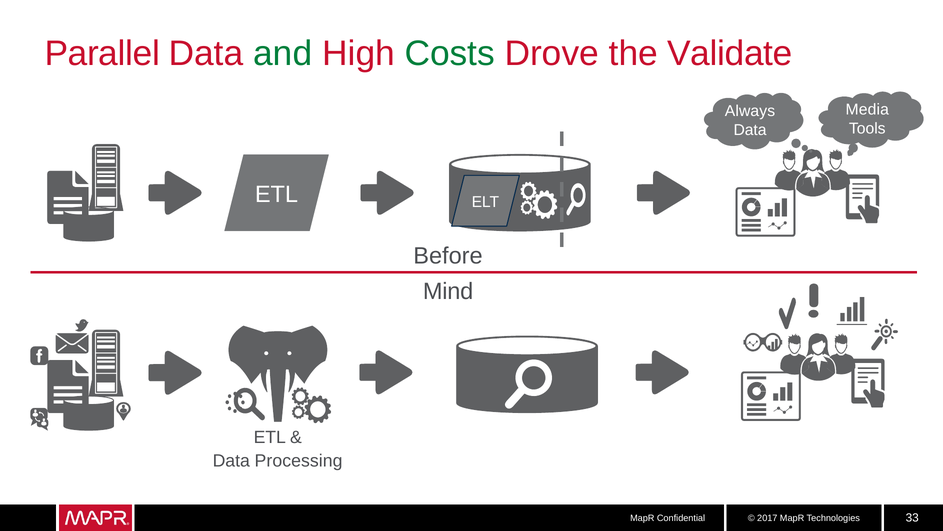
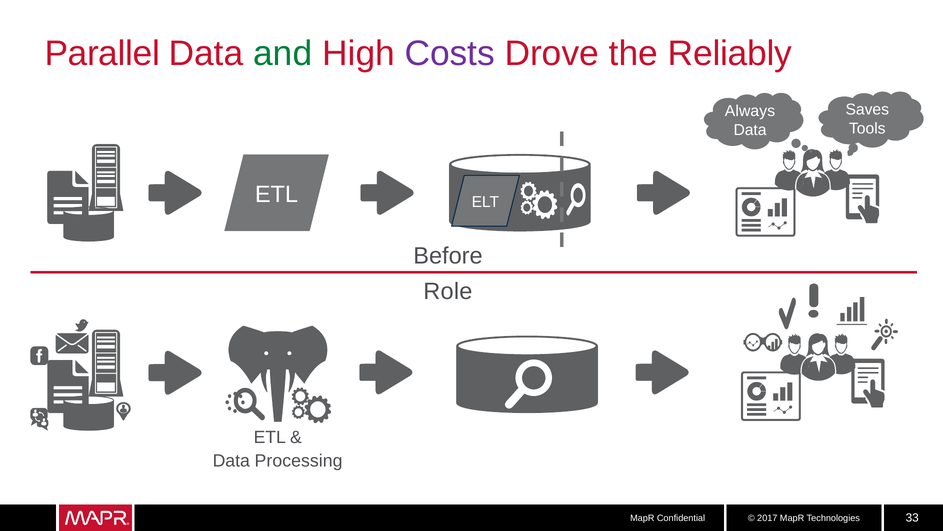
Costs colour: green -> purple
Validate: Validate -> Reliably
Media: Media -> Saves
Mind: Mind -> Role
